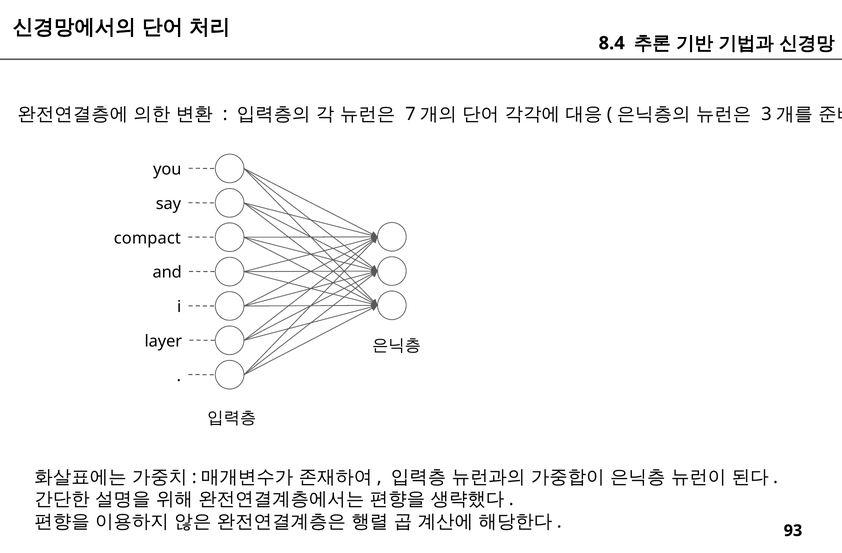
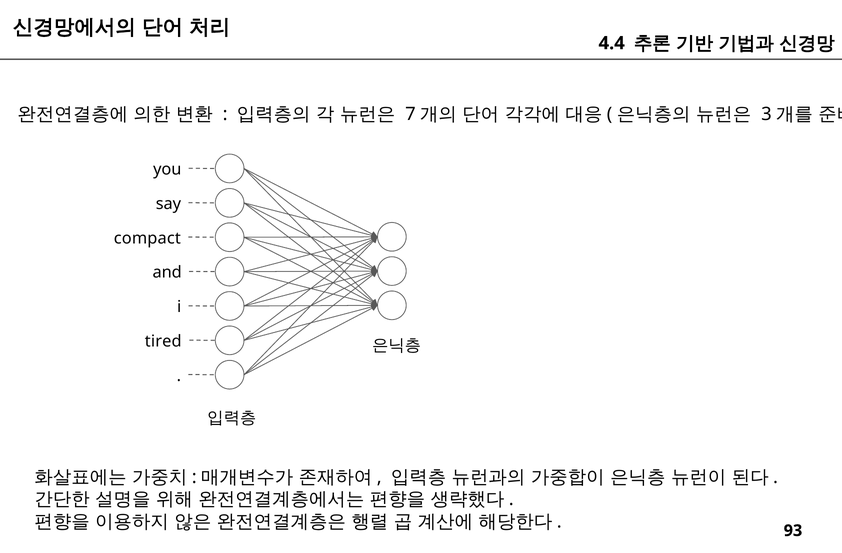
8.4: 8.4 -> 4.4
layer: layer -> tired
